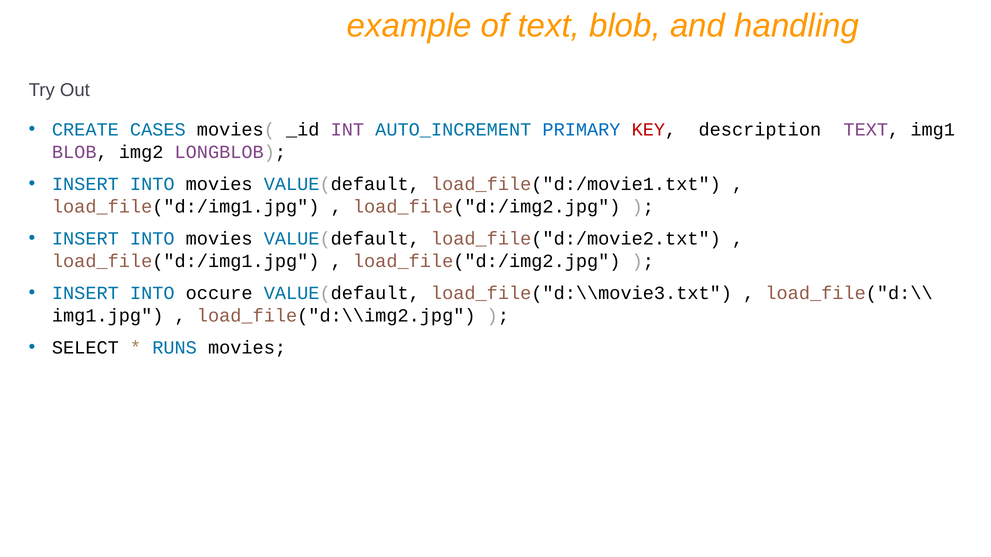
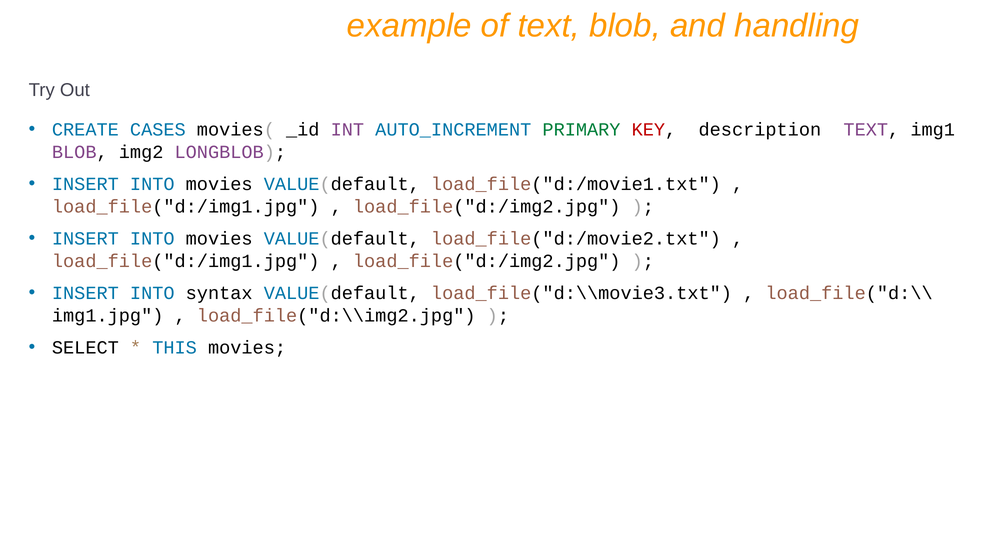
PRIMARY colour: blue -> green
occure: occure -> syntax
RUNS: RUNS -> THIS
